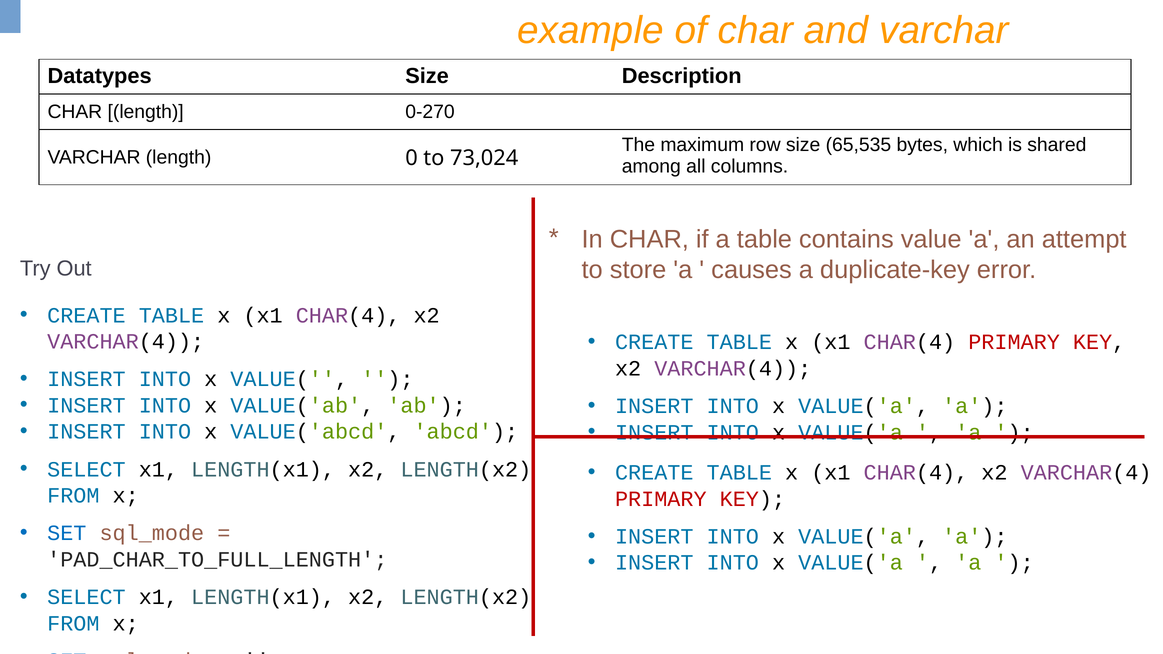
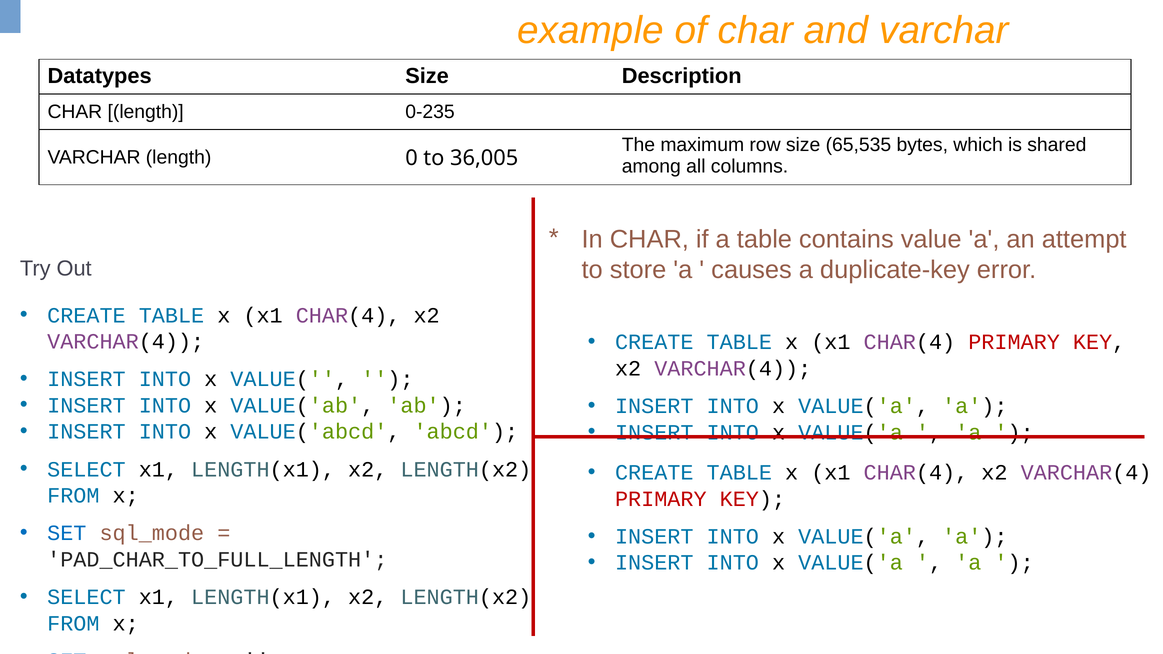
0-270: 0-270 -> 0-235
73,024: 73,024 -> 36,005
